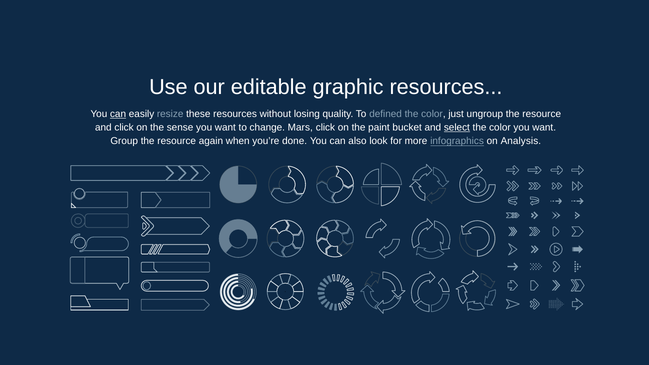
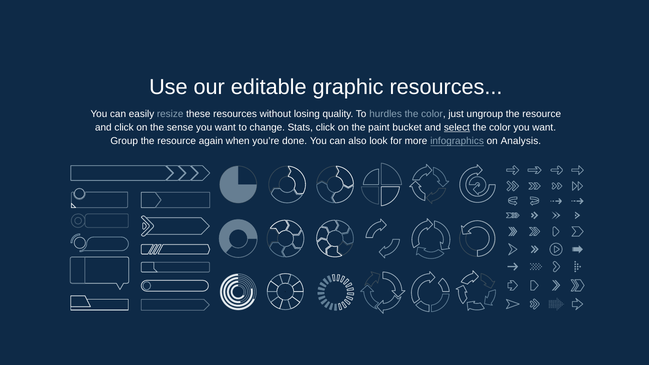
can at (118, 114) underline: present -> none
defined: defined -> hurdles
Mars: Mars -> Stats
